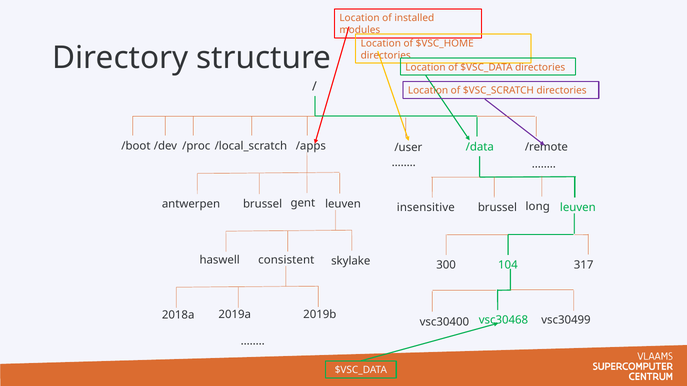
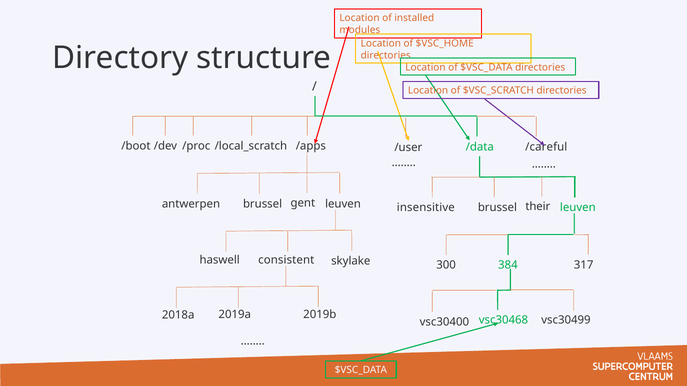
/remote: /remote -> /careful
long: long -> their
104: 104 -> 384
